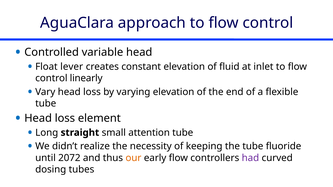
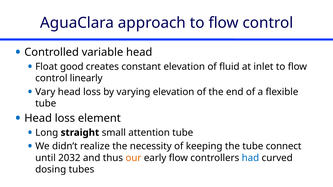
lever: lever -> good
fluoride: fluoride -> connect
2072: 2072 -> 2032
had colour: purple -> blue
